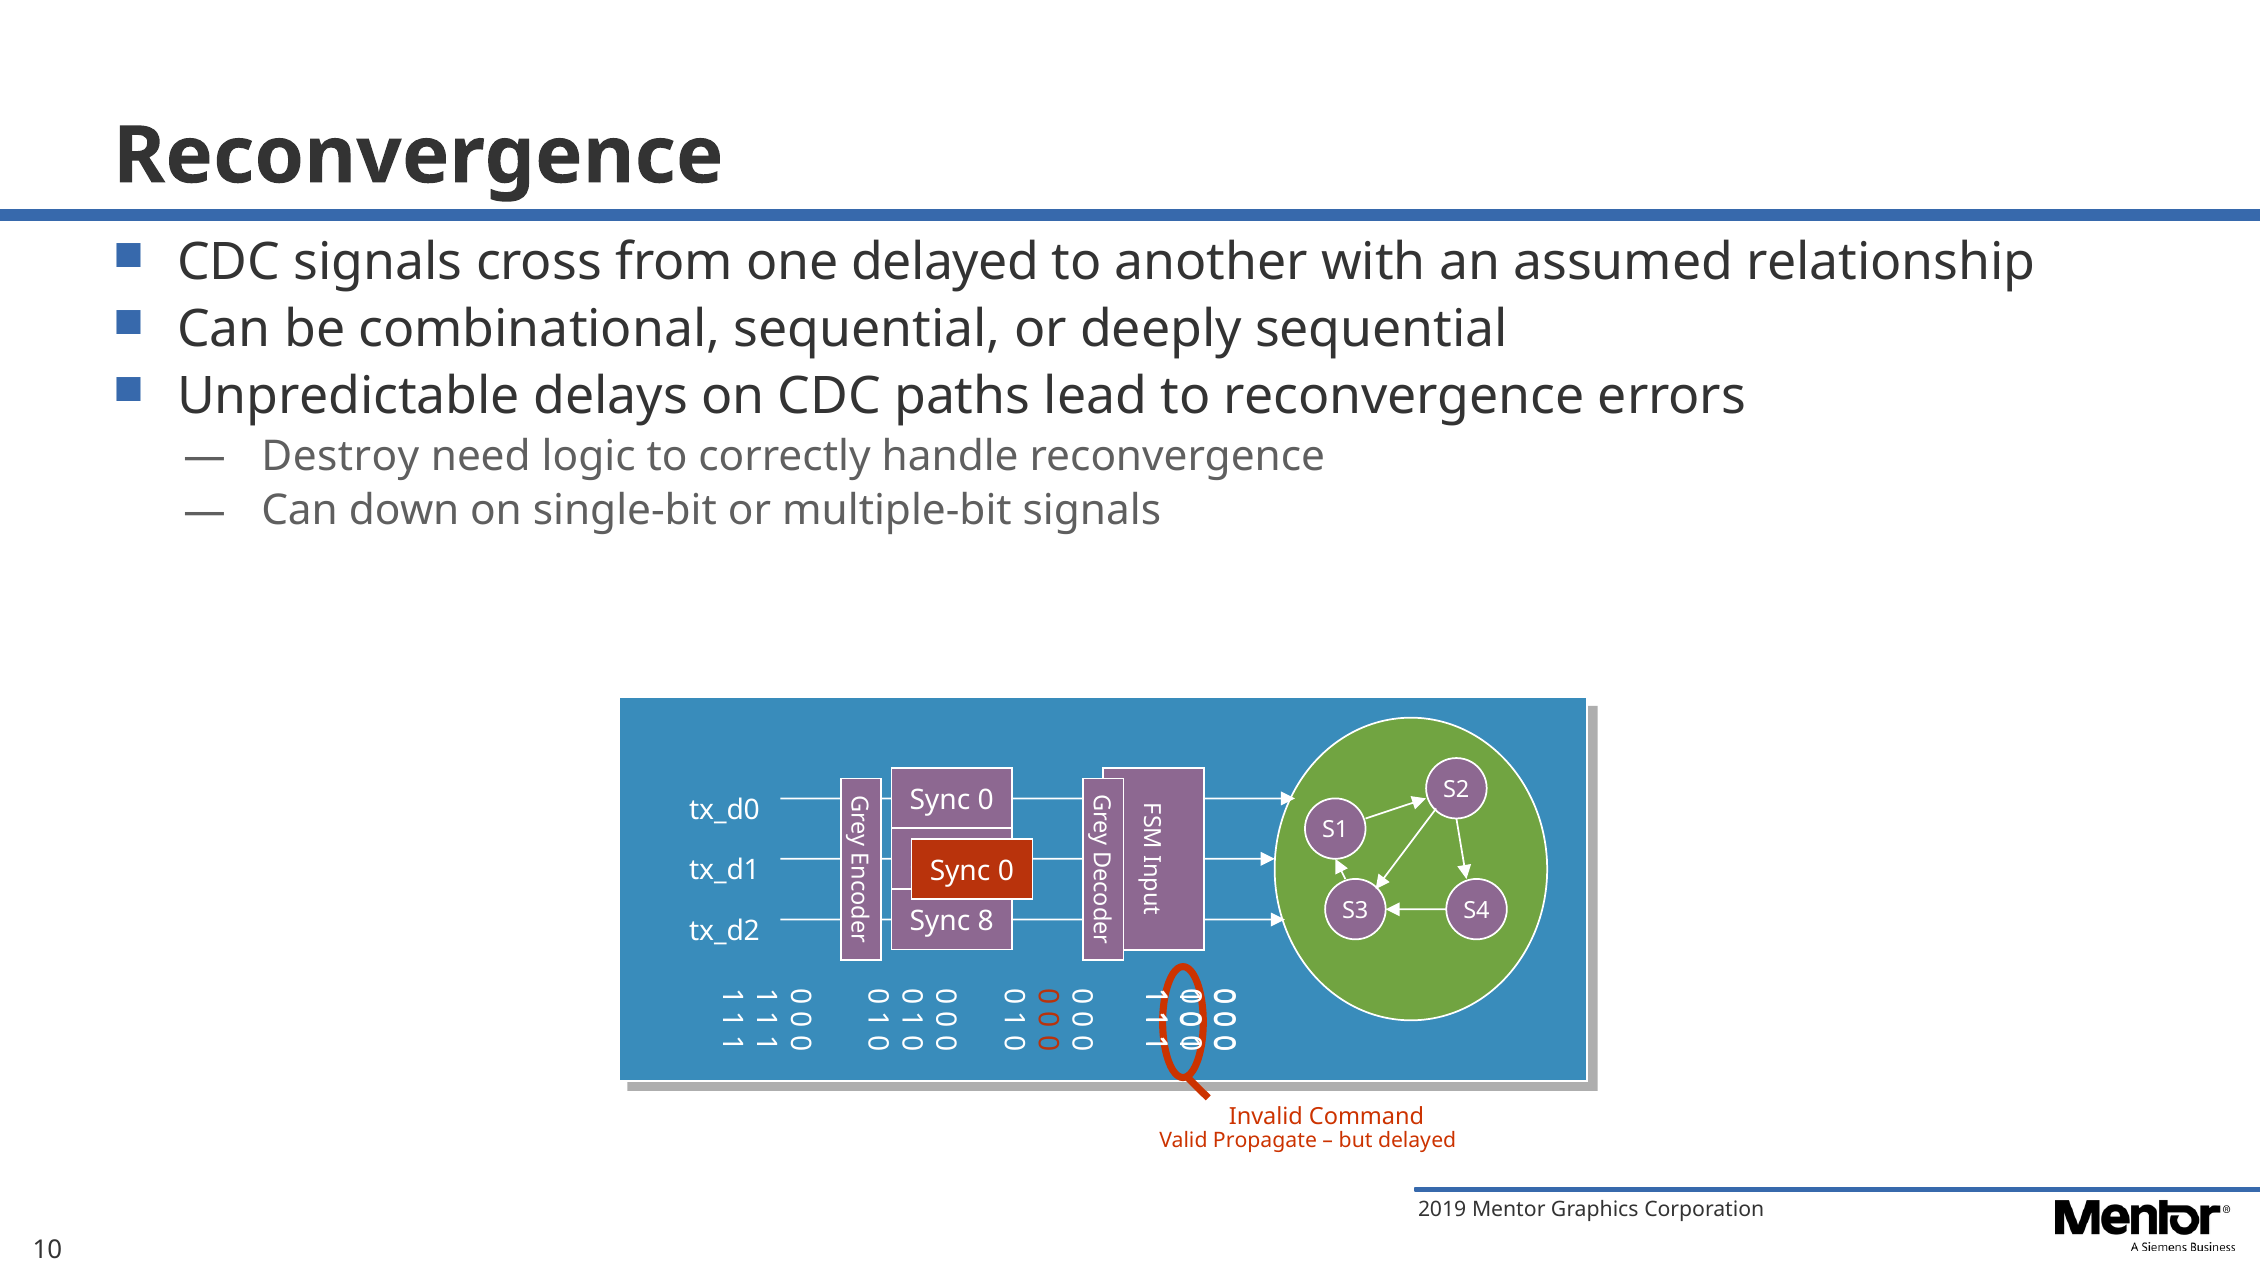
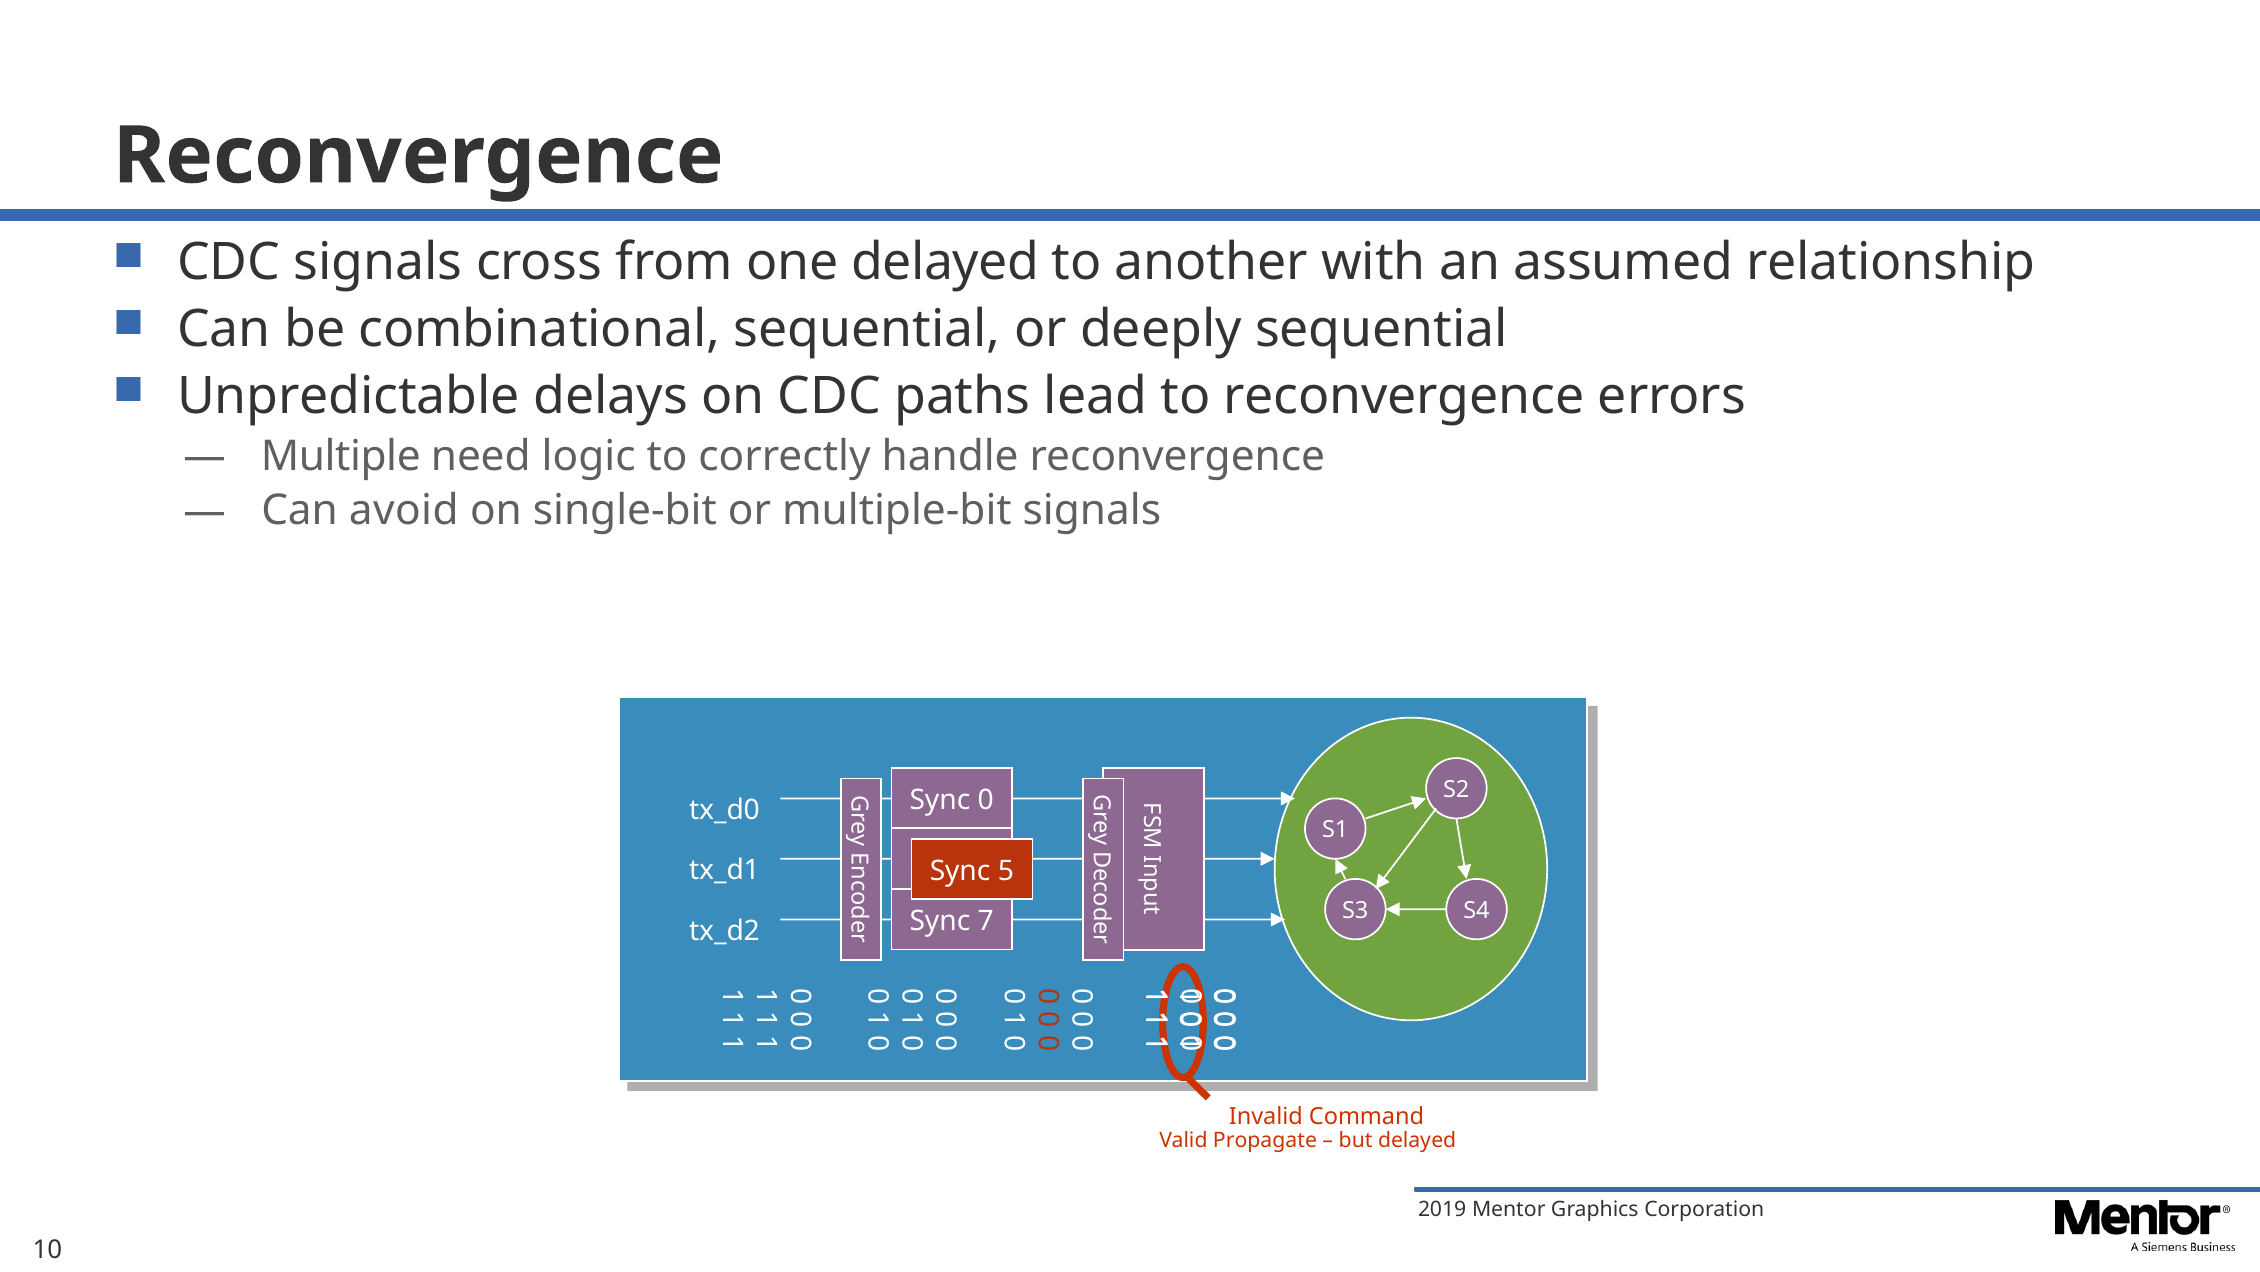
Destroy: Destroy -> Multiple
down: down -> avoid
0 at (1006, 871): 0 -> 5
8: 8 -> 7
